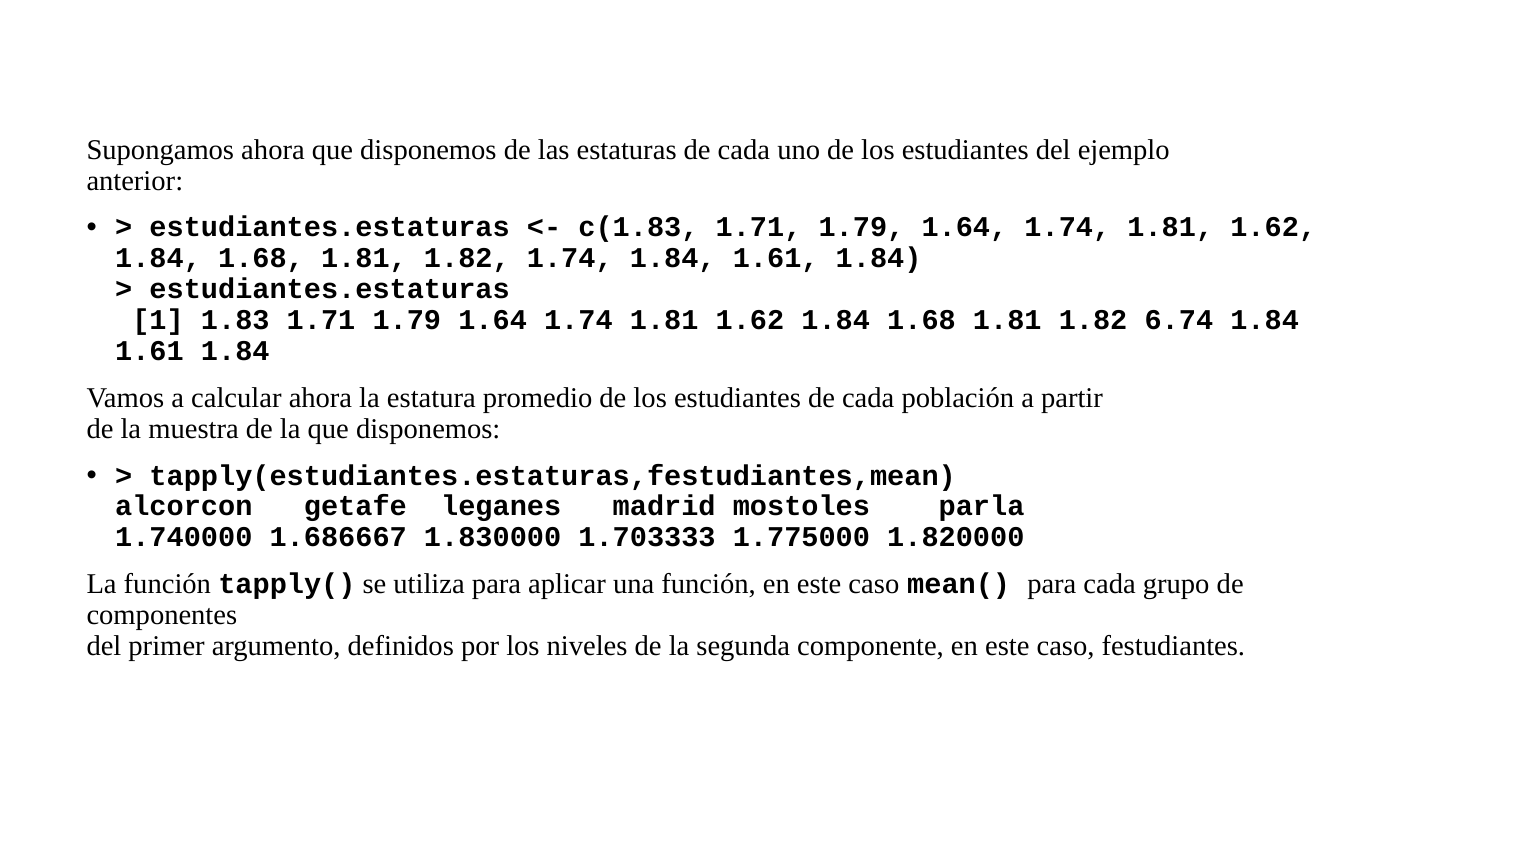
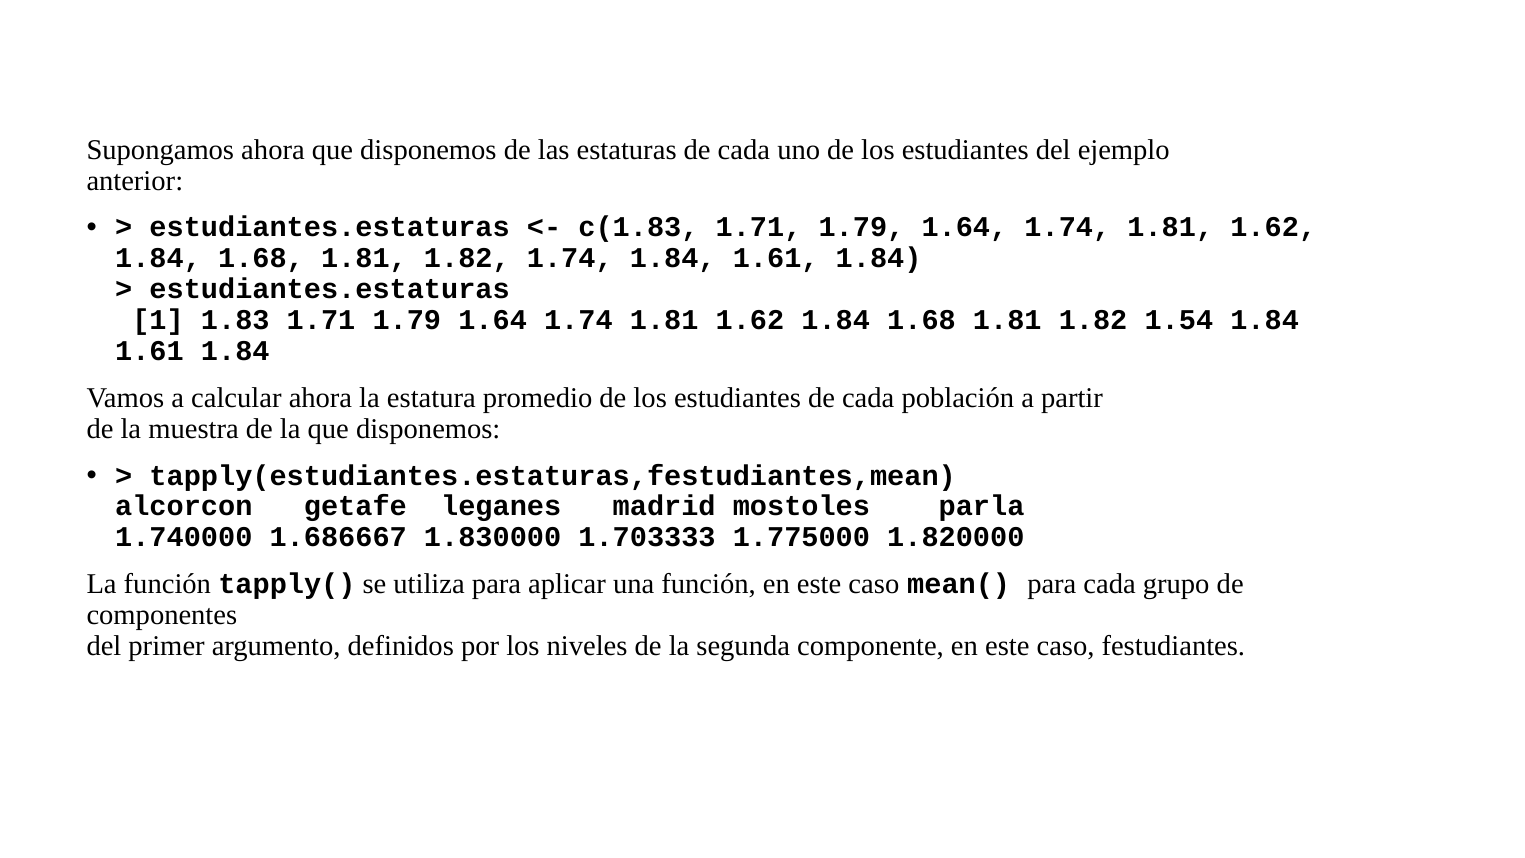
6.74: 6.74 -> 1.54
